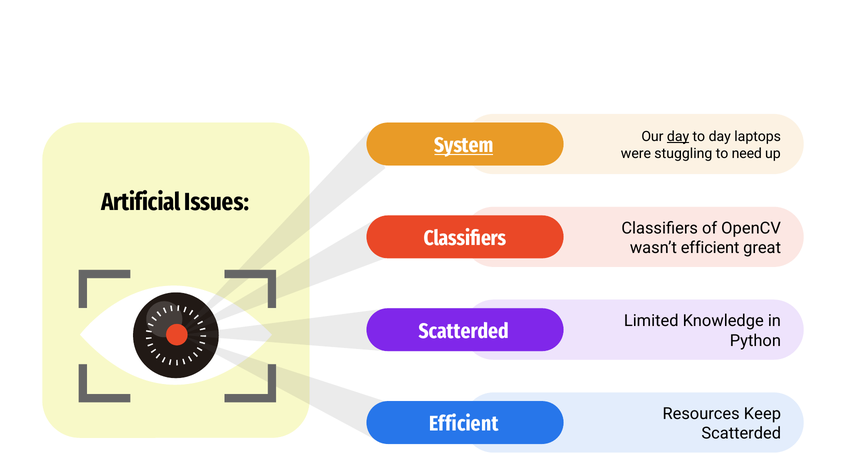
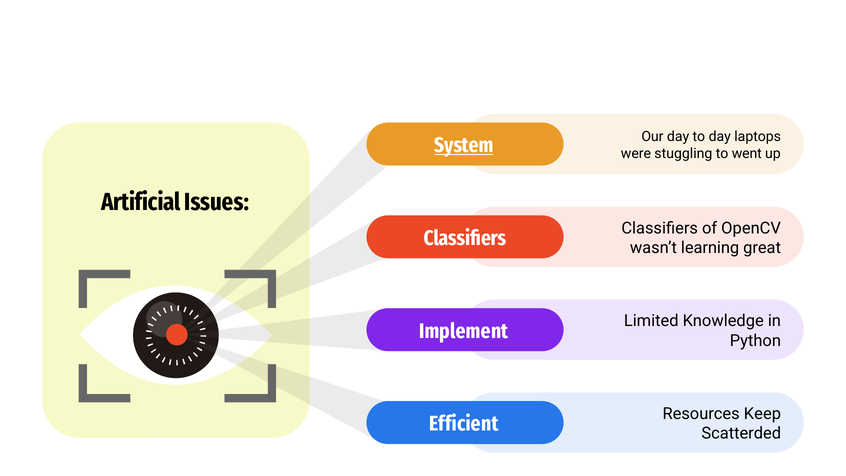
day at (678, 137) underline: present -> none
need: need -> went
wasn’t efficient: efficient -> learning
Scatterded at (464, 331): Scatterded -> Implement
